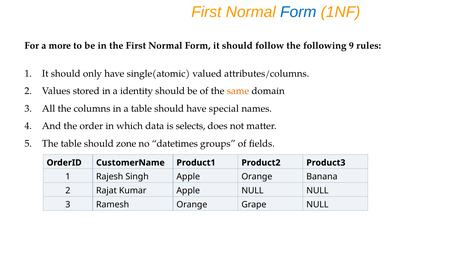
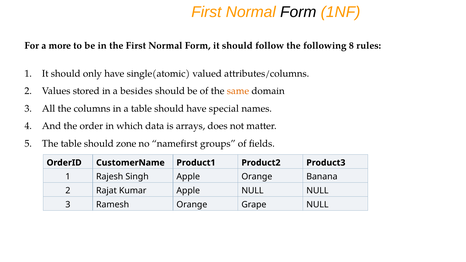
Form at (298, 12) colour: blue -> black
9: 9 -> 8
identity: identity -> besides
selects: selects -> arrays
datetimes: datetimes -> namefirst
